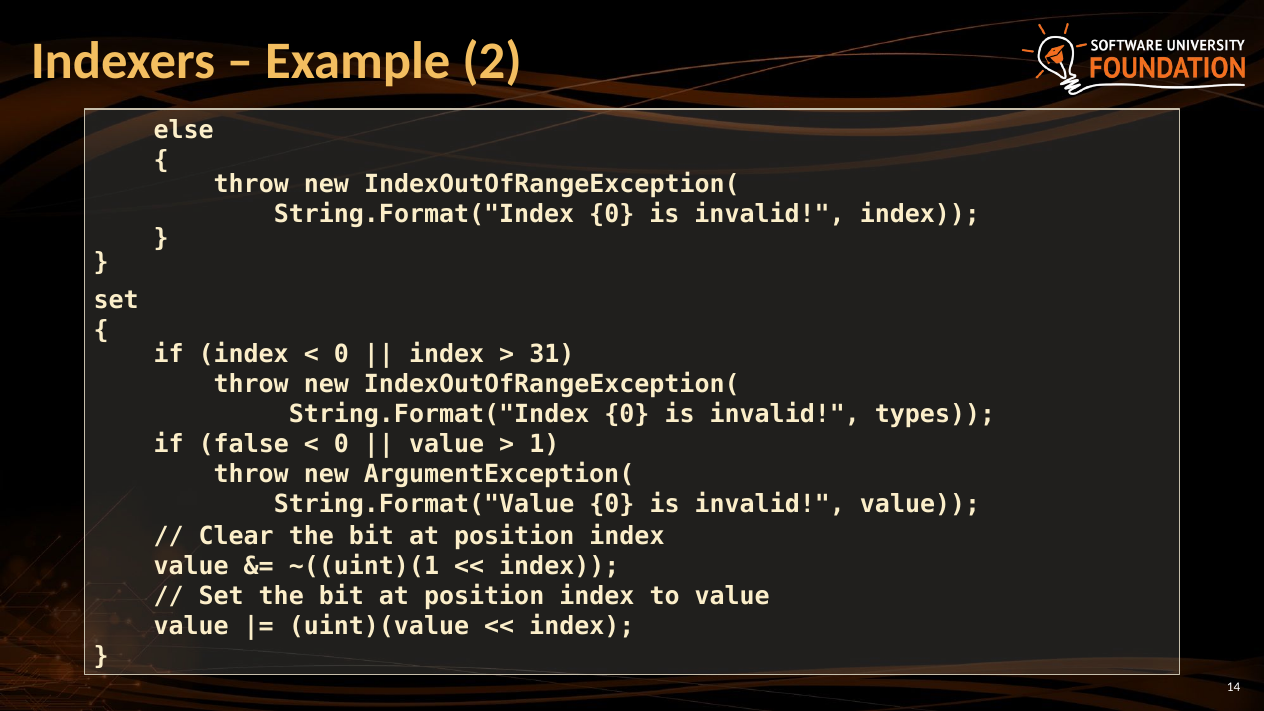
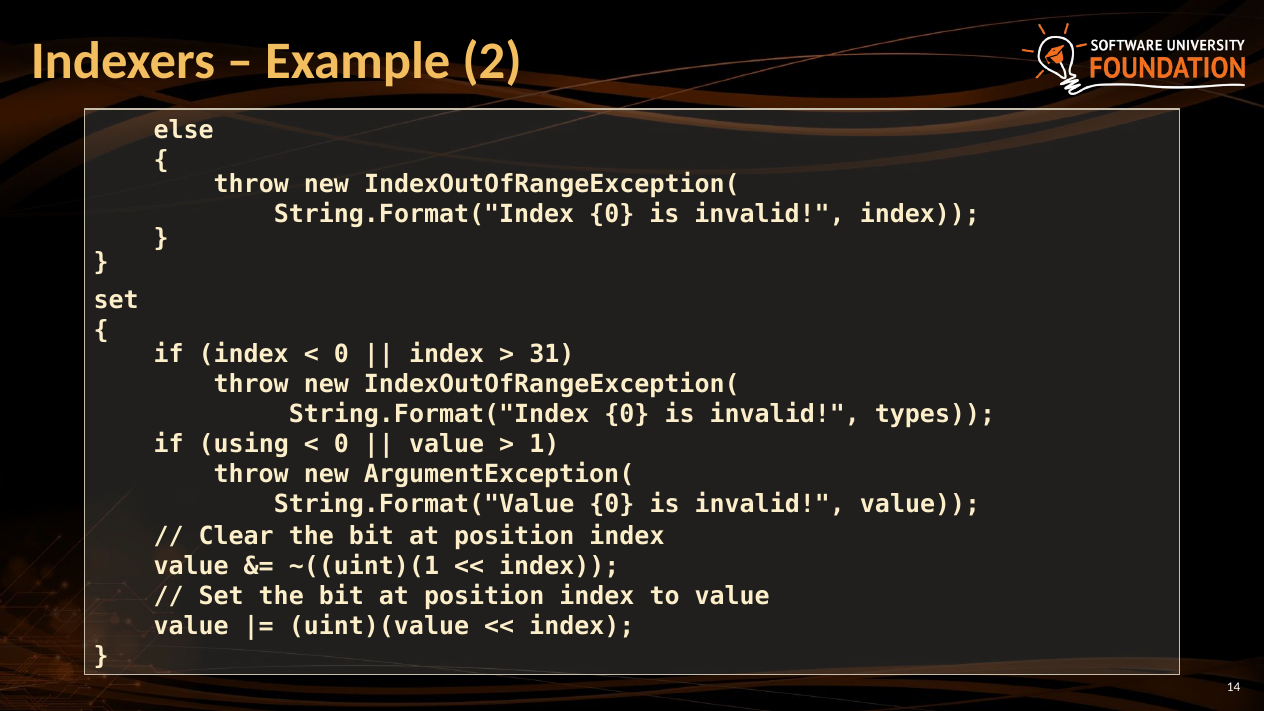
false: false -> using
